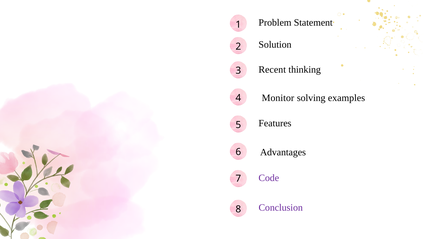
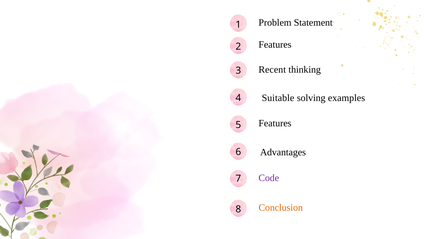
Solution at (275, 44): Solution -> Features
Monitor: Monitor -> Suitable
Conclusion colour: purple -> orange
